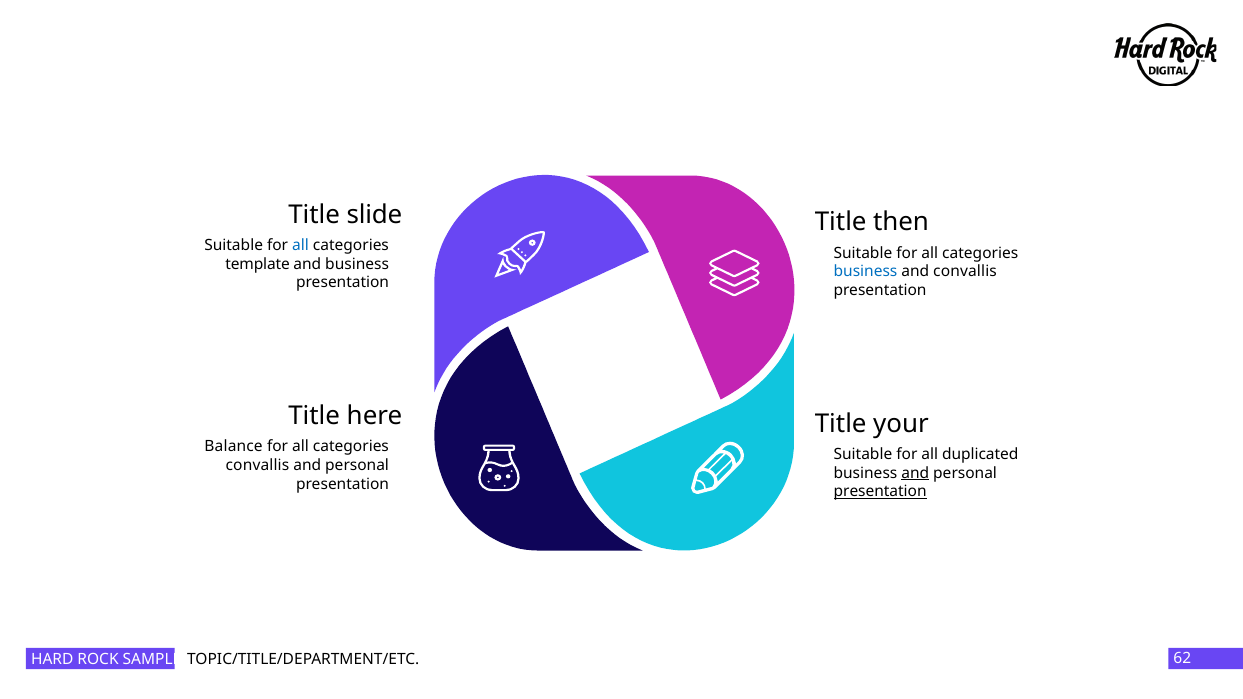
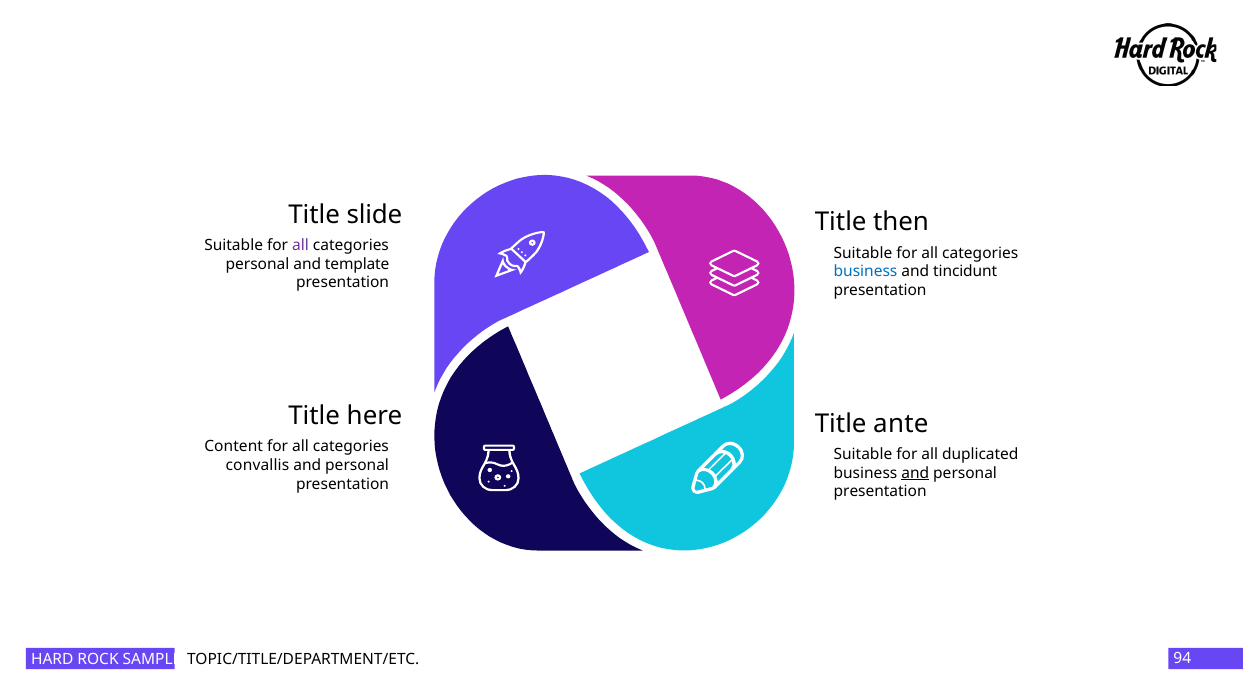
all at (301, 245) colour: blue -> purple
template at (258, 264): template -> personal
and business: business -> template
and convallis: convallis -> tincidunt
your: your -> ante
Balance: Balance -> Content
presentation at (880, 492) underline: present -> none
62: 62 -> 94
